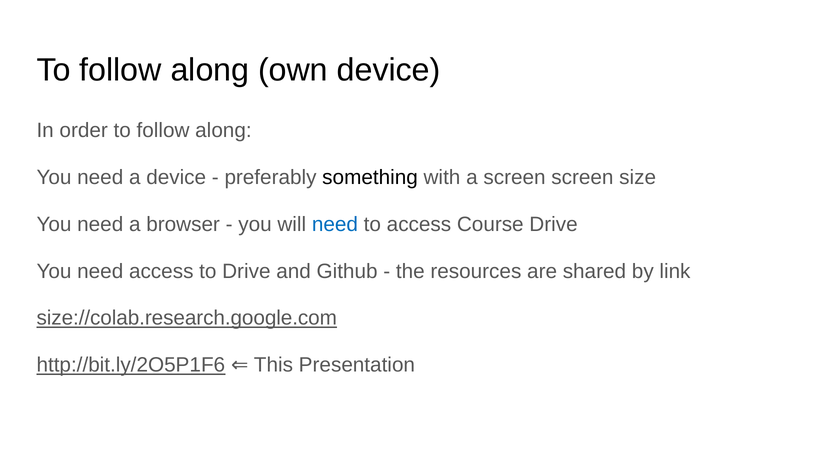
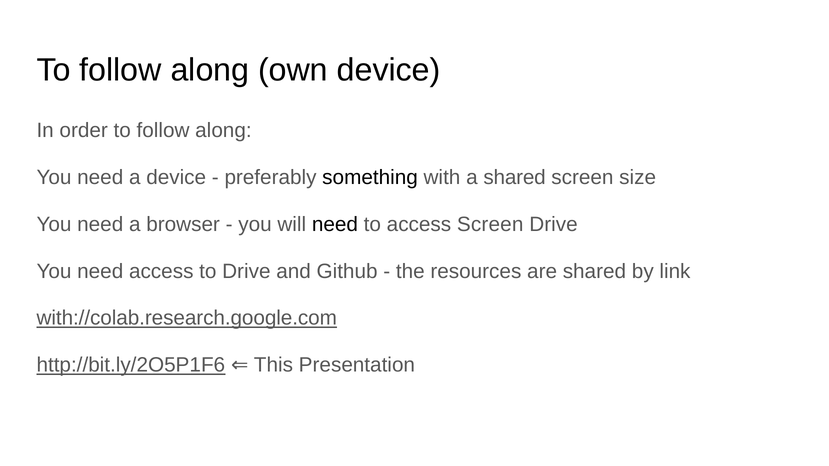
a screen: screen -> shared
need at (335, 224) colour: blue -> black
access Course: Course -> Screen
size://colab.research.google.com: size://colab.research.google.com -> with://colab.research.google.com
